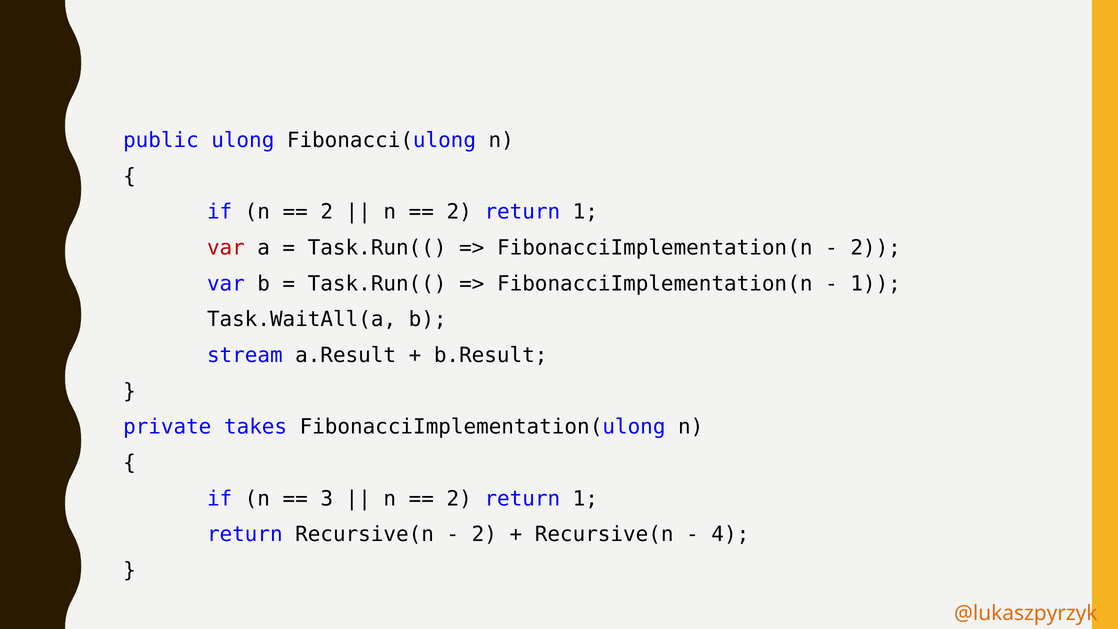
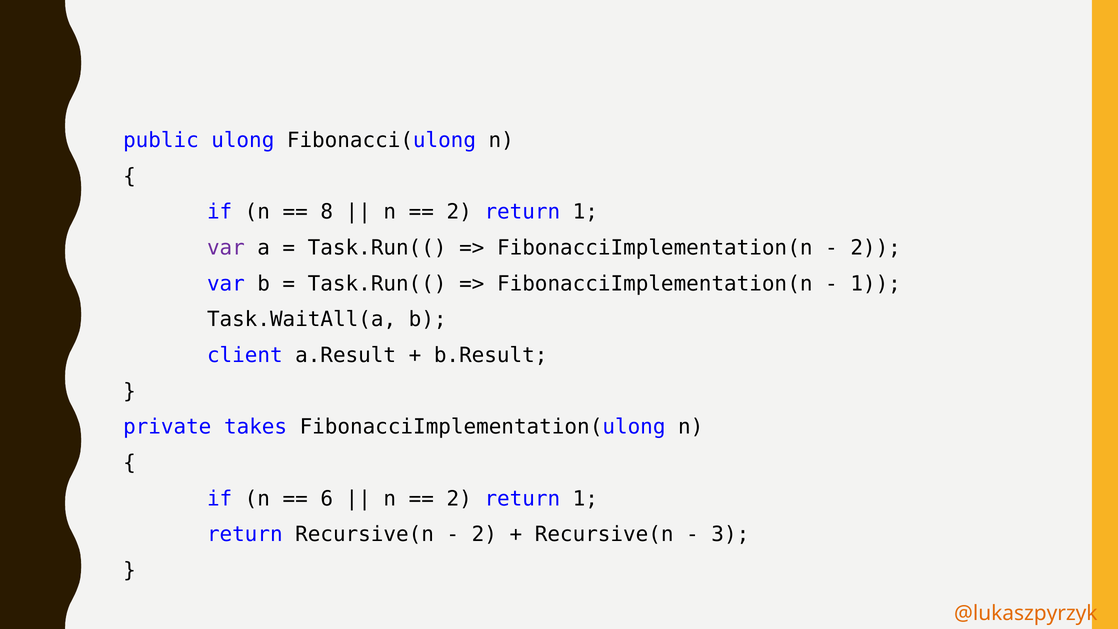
2 at (327, 212): 2 -> 8
var at (226, 248) colour: red -> purple
stream: stream -> client
3: 3 -> 6
4: 4 -> 3
